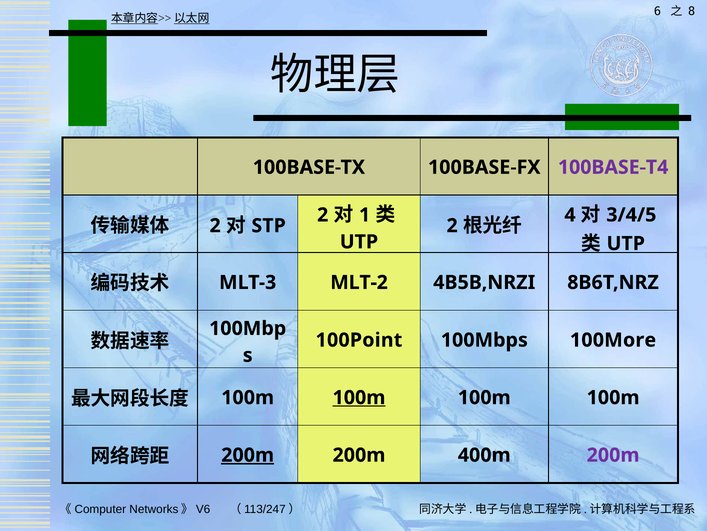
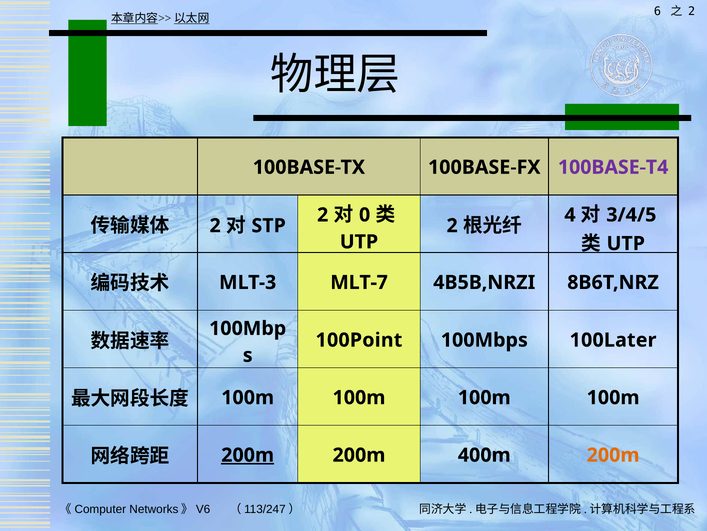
8 at (692, 11): 8 -> 2
1: 1 -> 0
MLT-2: MLT-2 -> MLT-7
100More: 100More -> 100Later
100m at (359, 397) underline: present -> none
200m at (613, 455) colour: purple -> orange
